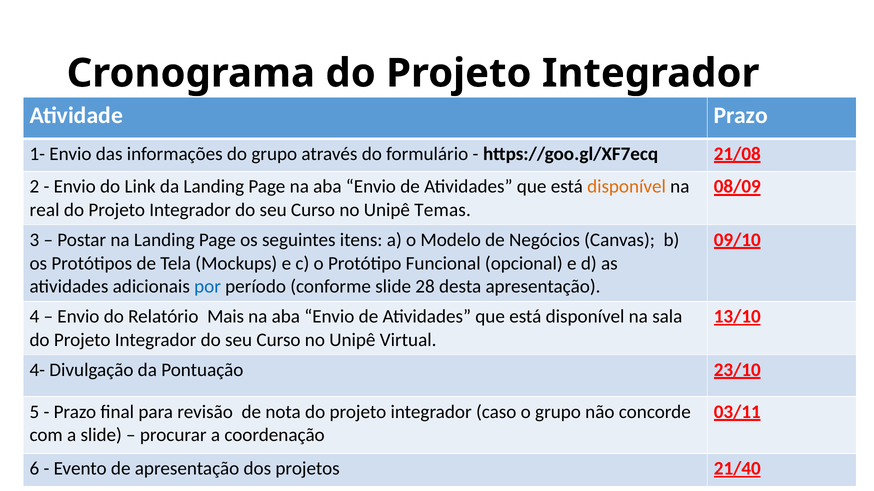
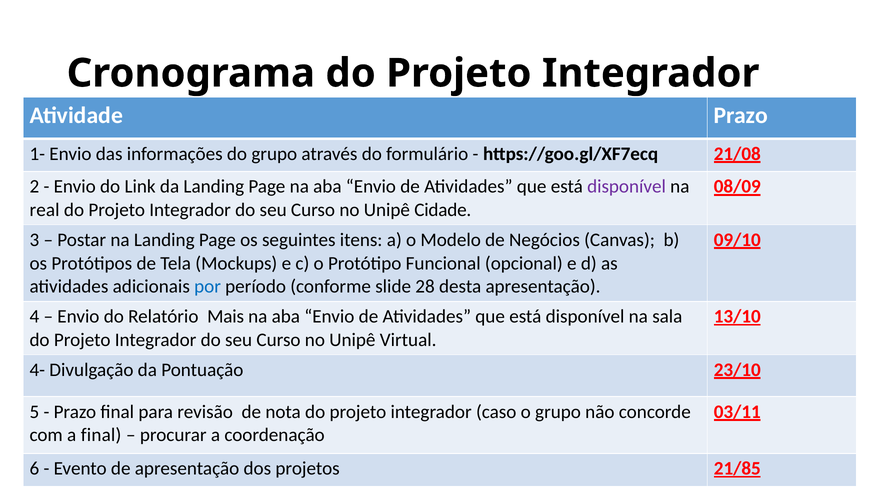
disponível at (627, 187) colour: orange -> purple
Temas: Temas -> Cidade
a slide: slide -> final
21/40: 21/40 -> 21/85
